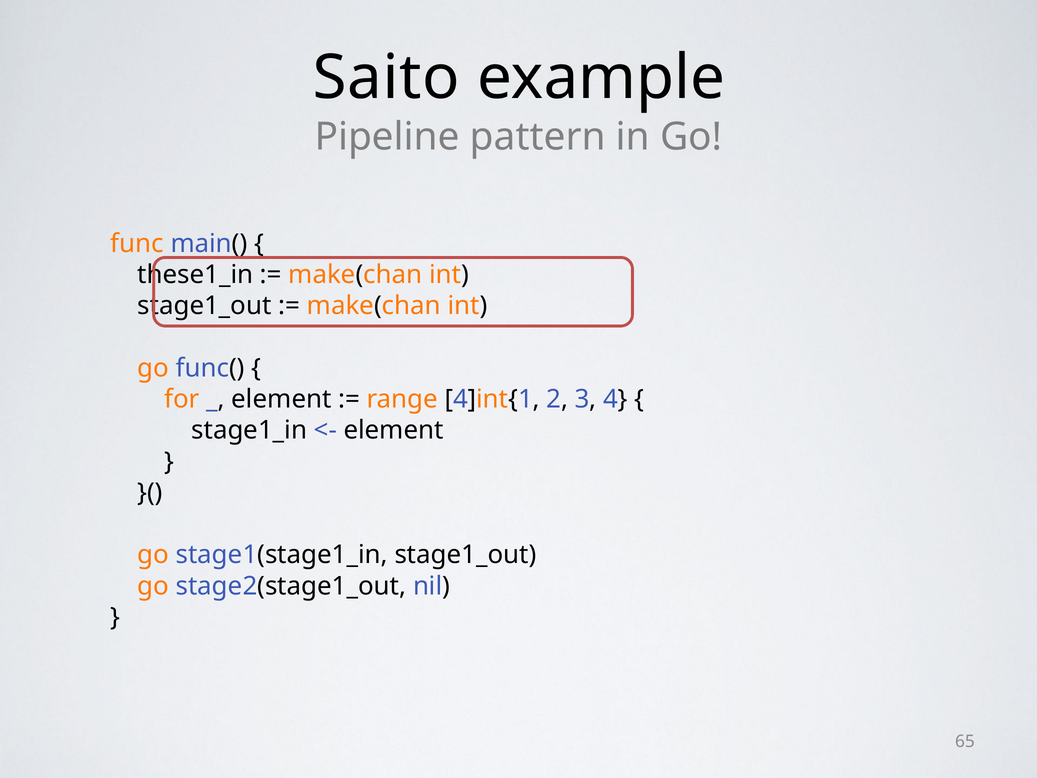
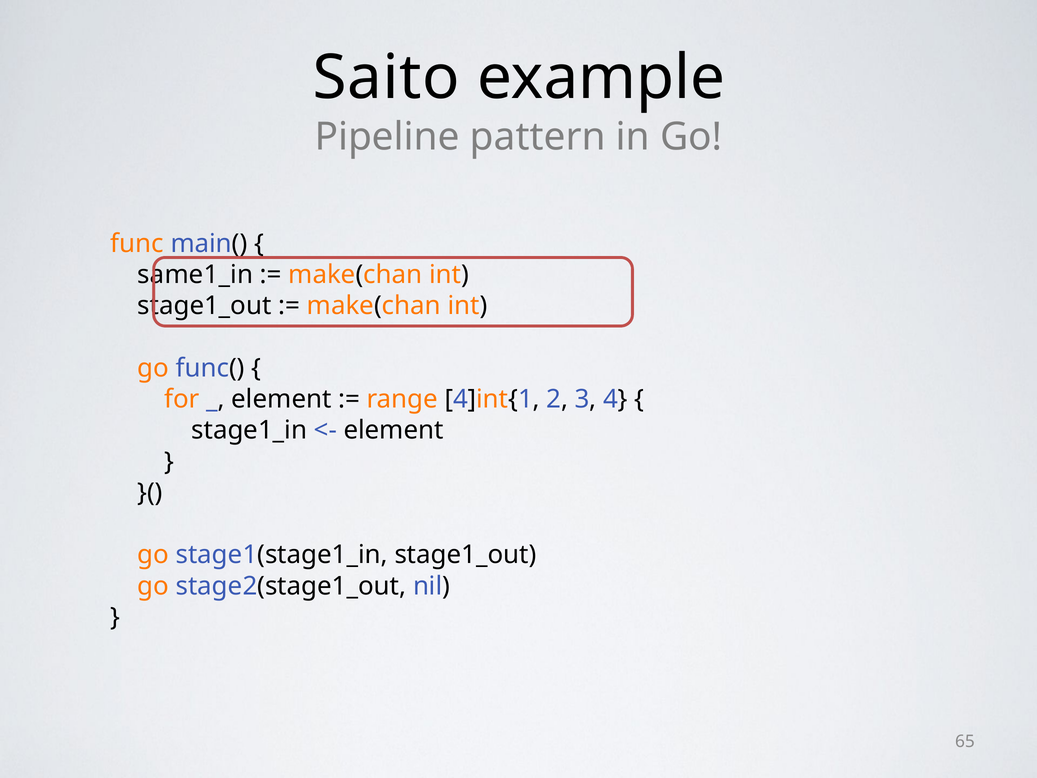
these1_in: these1_in -> same1_in
